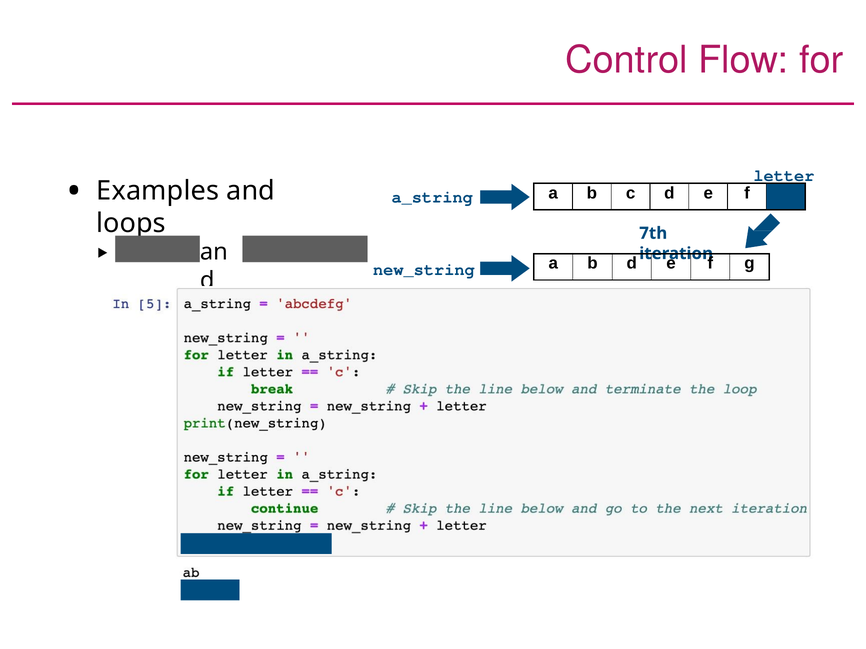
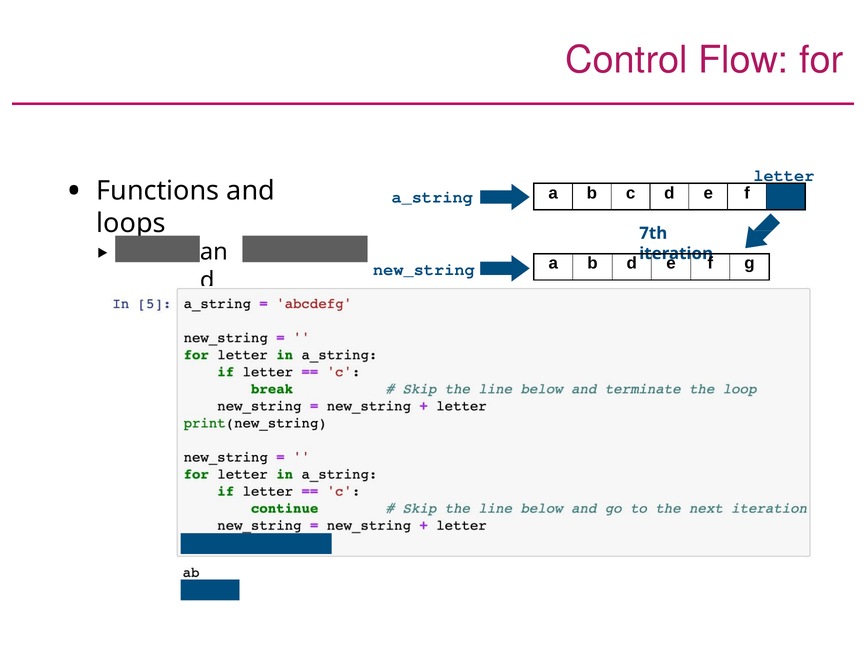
Examples: Examples -> Functions
